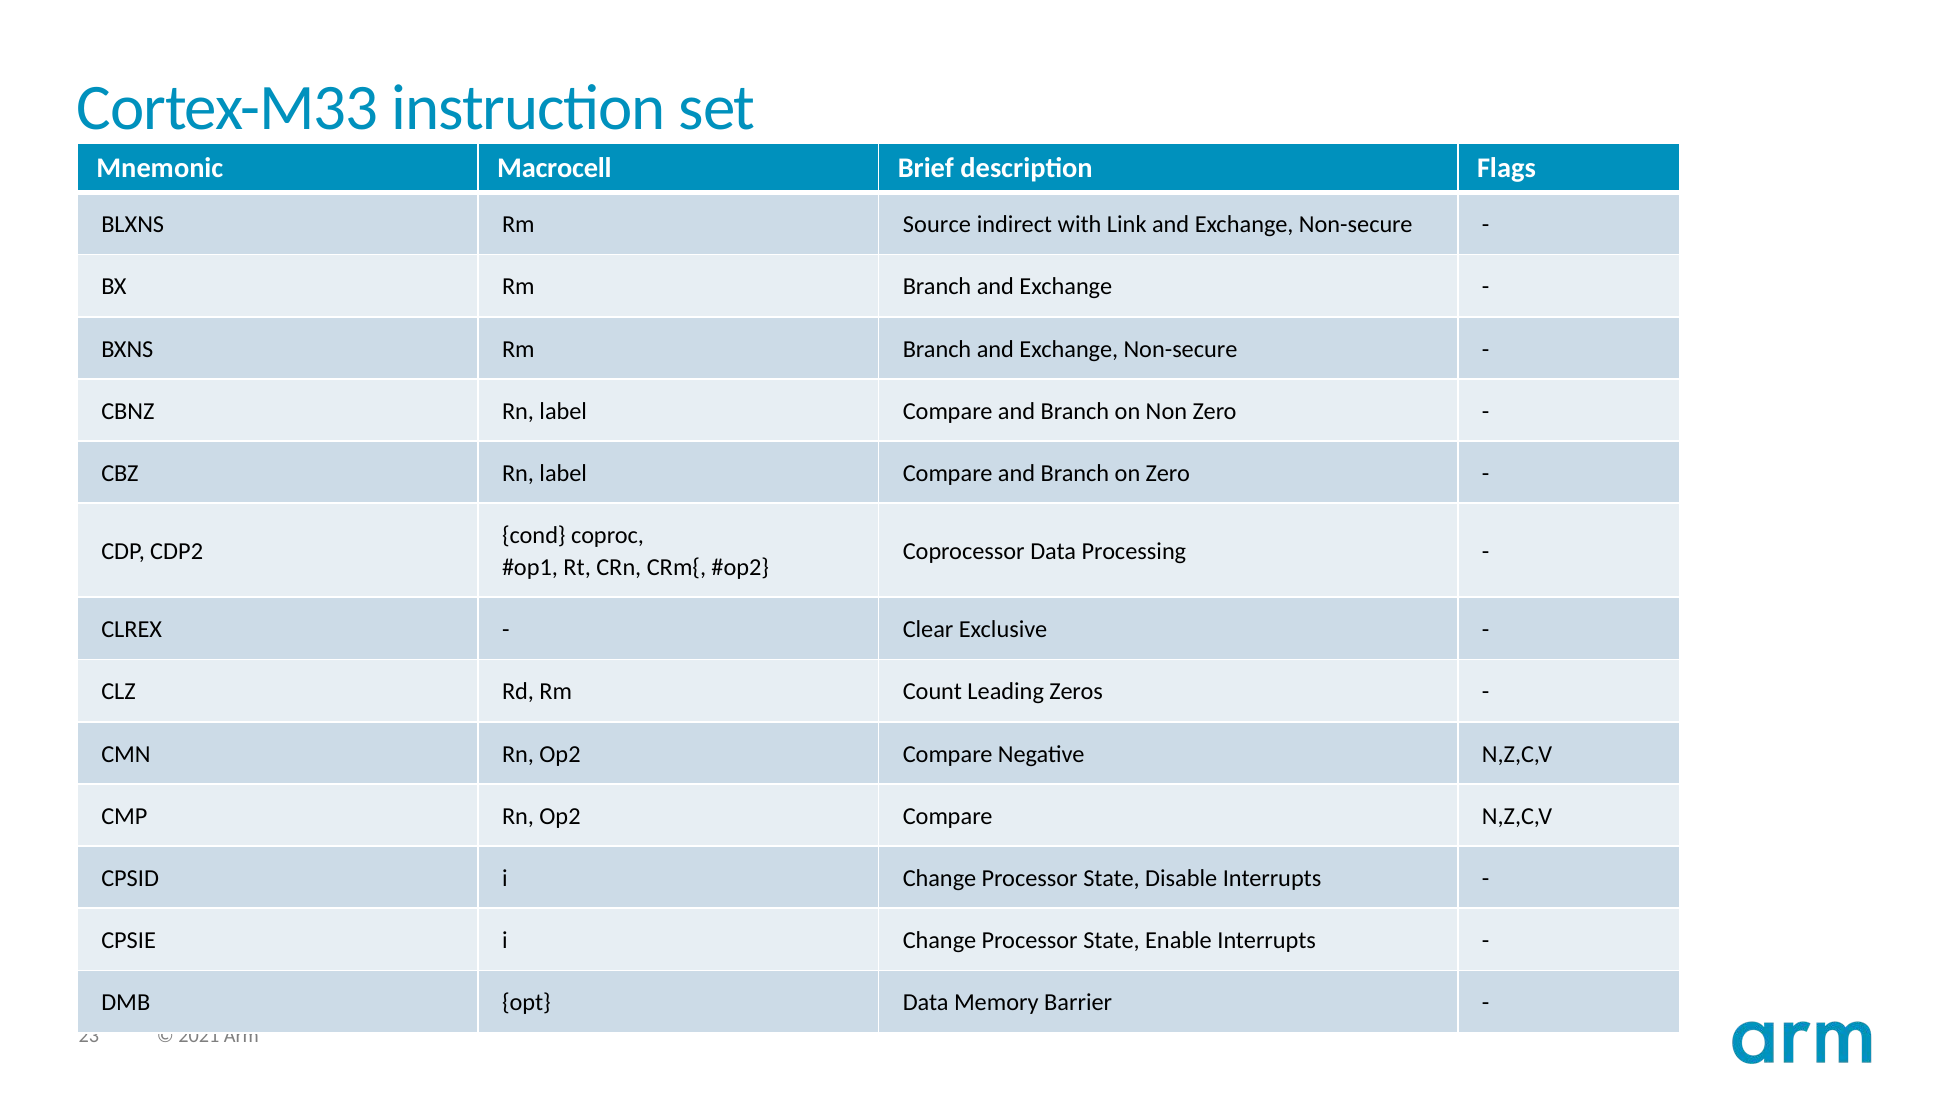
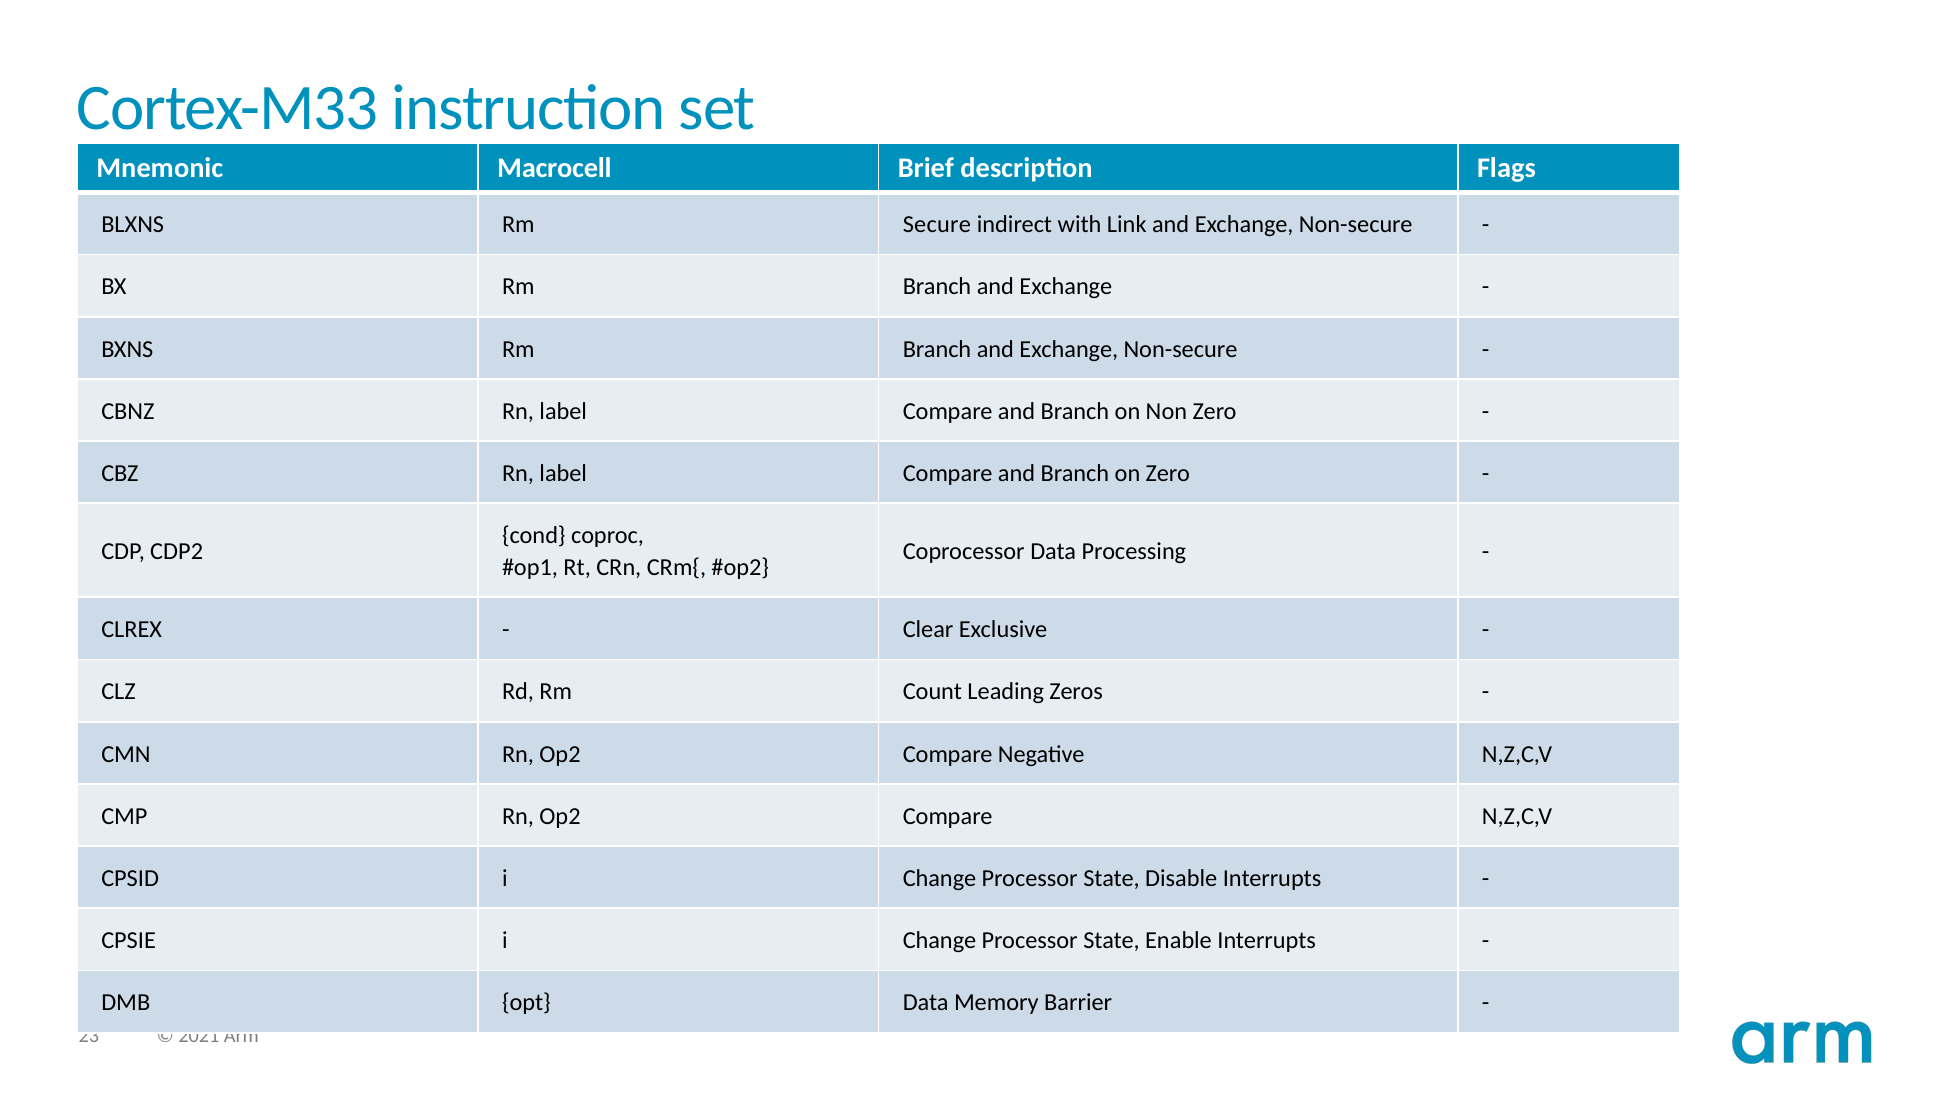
Source: Source -> Secure
